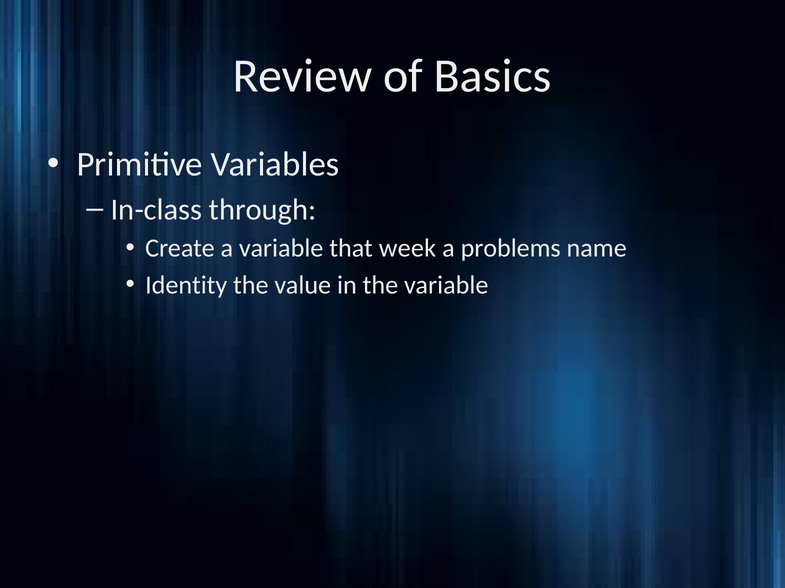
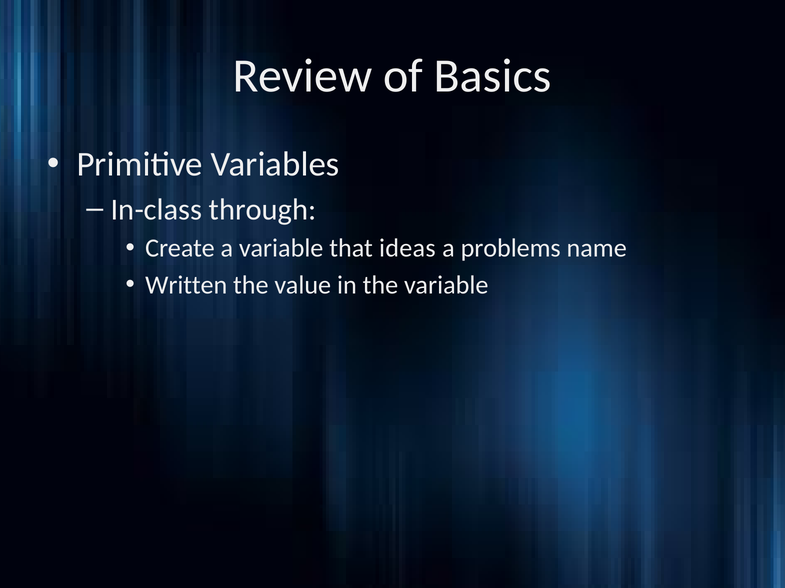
week: week -> ideas
Identity: Identity -> Written
